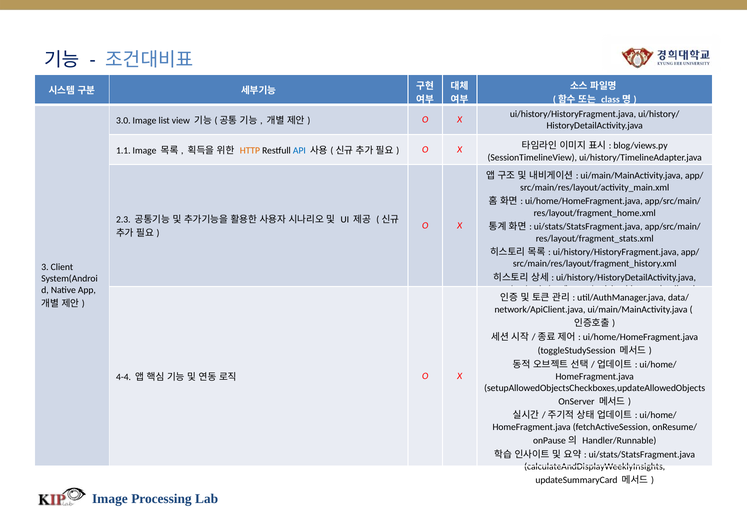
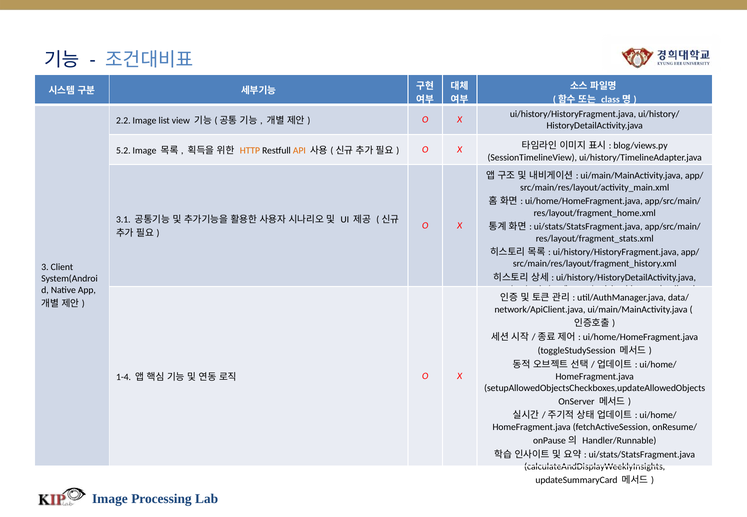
3.0: 3.0 -> 2.2
1.1: 1.1 -> 5.2
API colour: blue -> orange
2.3: 2.3 -> 3.1
4-4: 4-4 -> 1-4
